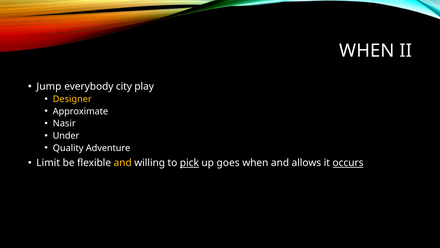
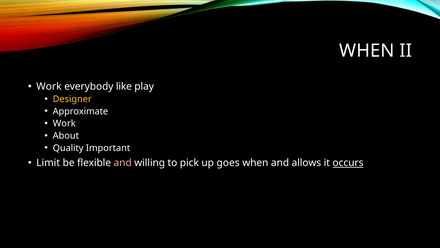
Jump at (49, 86): Jump -> Work
city: city -> like
Nasir at (64, 123): Nasir -> Work
Under: Under -> About
Adventure: Adventure -> Important
and at (123, 163) colour: yellow -> pink
pick underline: present -> none
